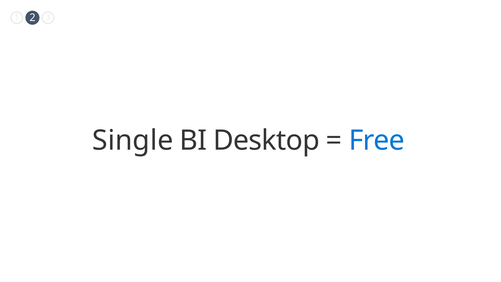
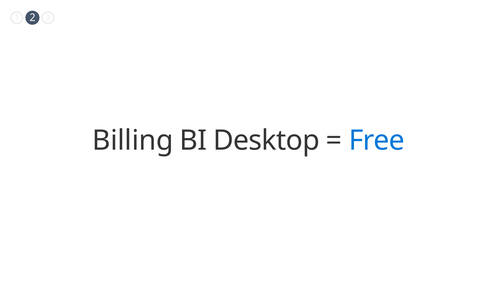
Single: Single -> Billing
